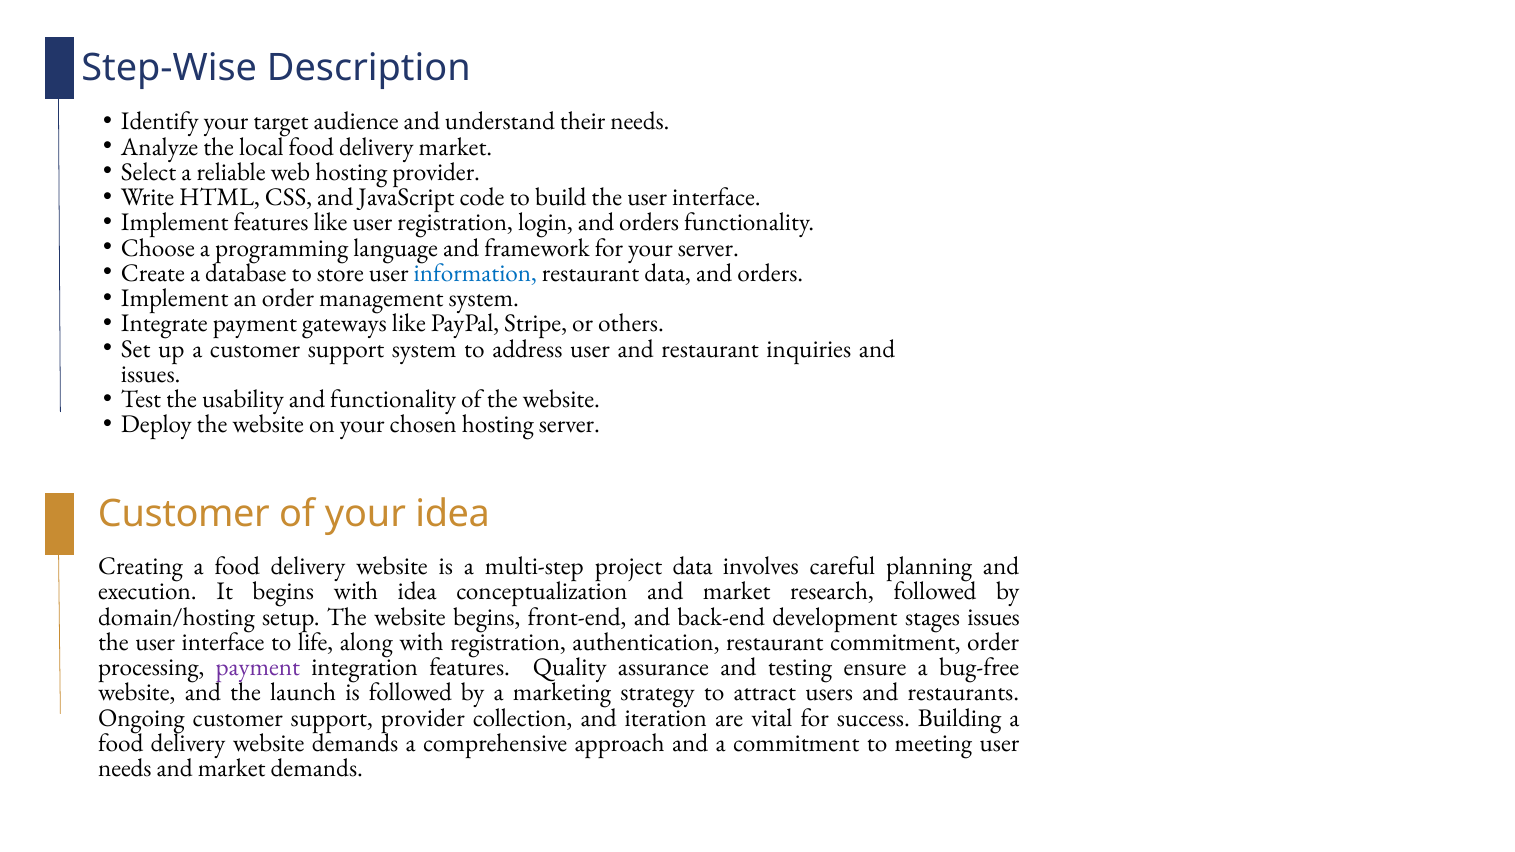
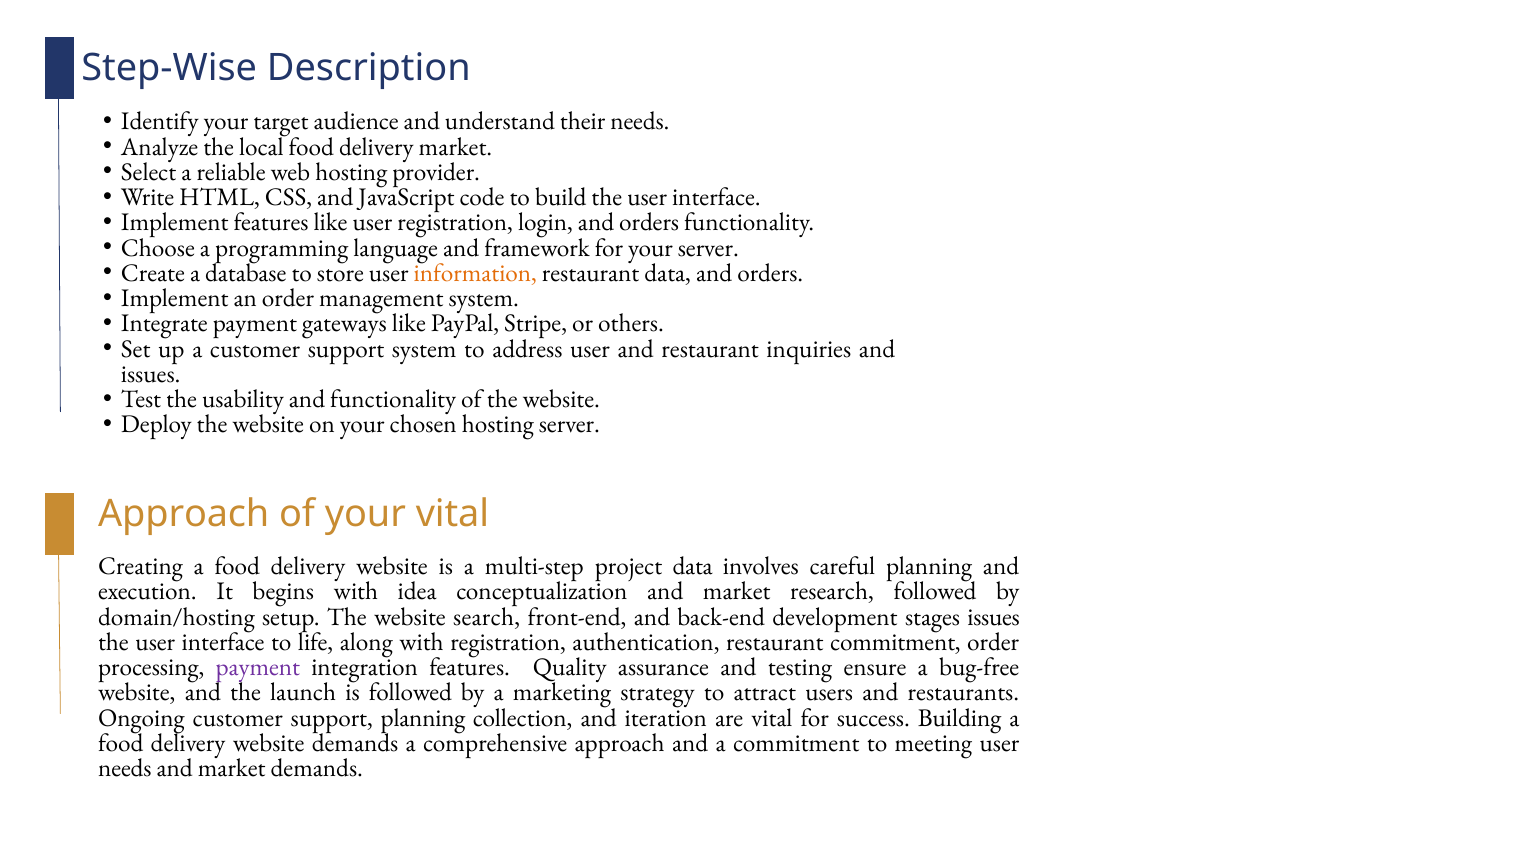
information colour: blue -> orange
Customer at (184, 514): Customer -> Approach
your idea: idea -> vital
website begins: begins -> search
support provider: provider -> planning
